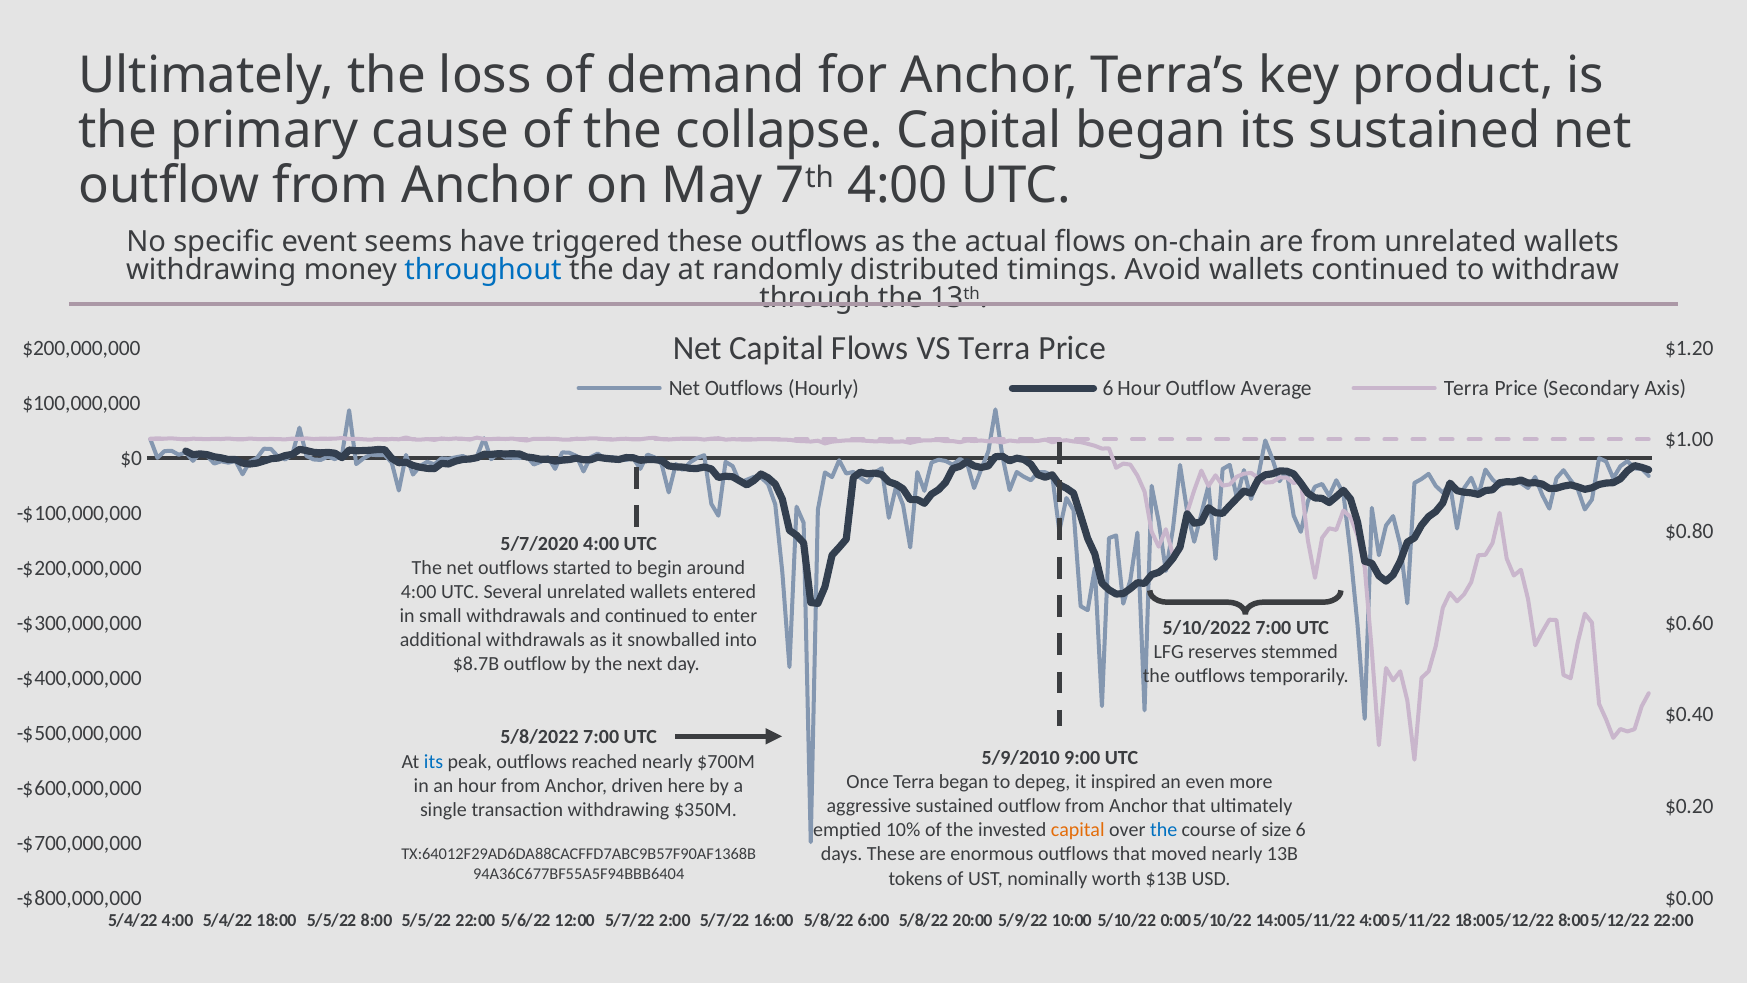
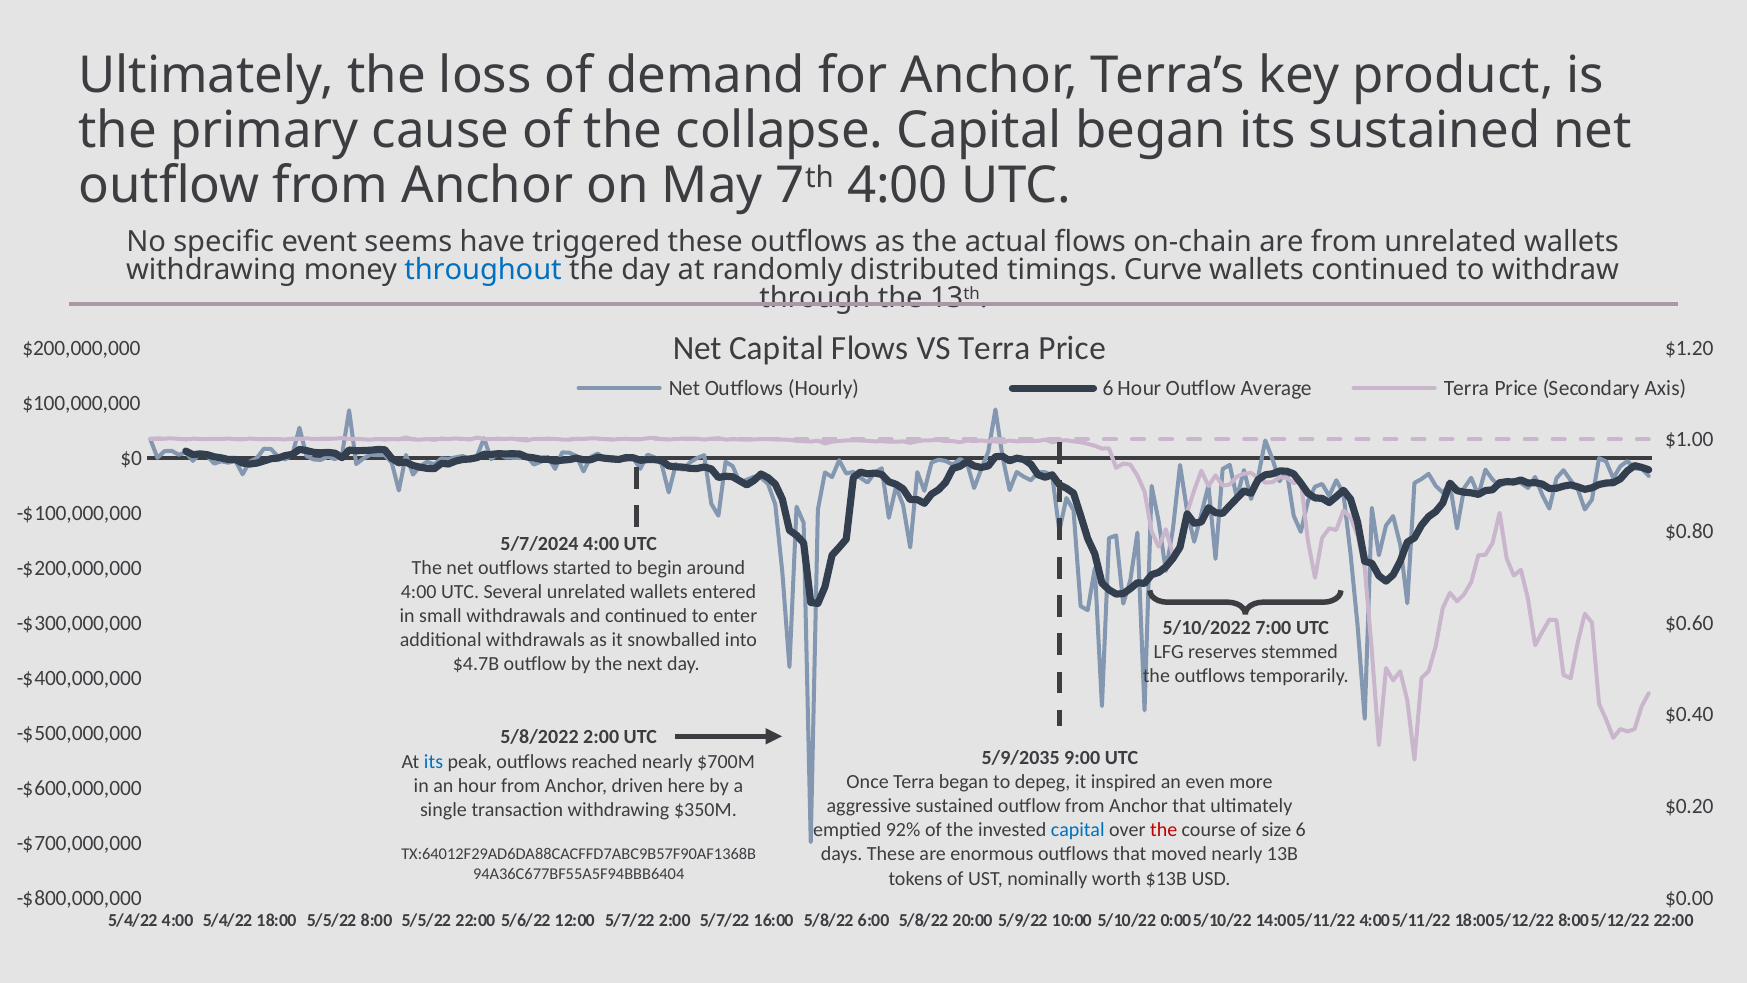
Avoid: Avoid -> Curve
5/7/2020: 5/7/2020 -> 5/7/2024
$8.7B: $8.7B -> $4.7B
5/8/2022 7:00: 7:00 -> 2:00
5/9/2010: 5/9/2010 -> 5/9/2035
10%: 10% -> 92%
capital at (1078, 830) colour: orange -> blue
the at (1164, 830) colour: blue -> red
